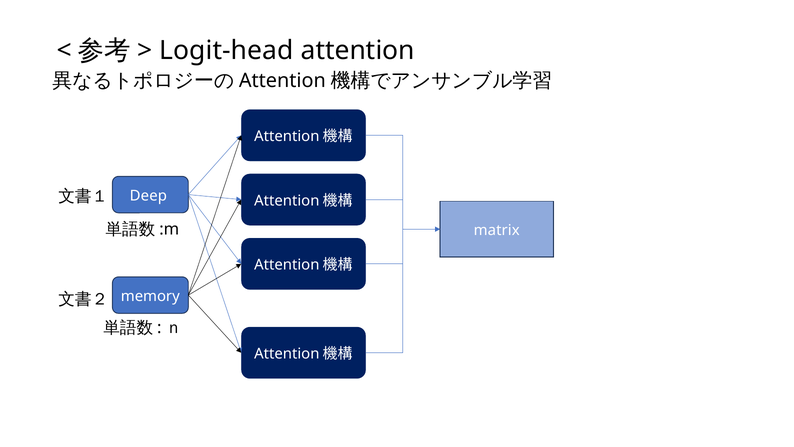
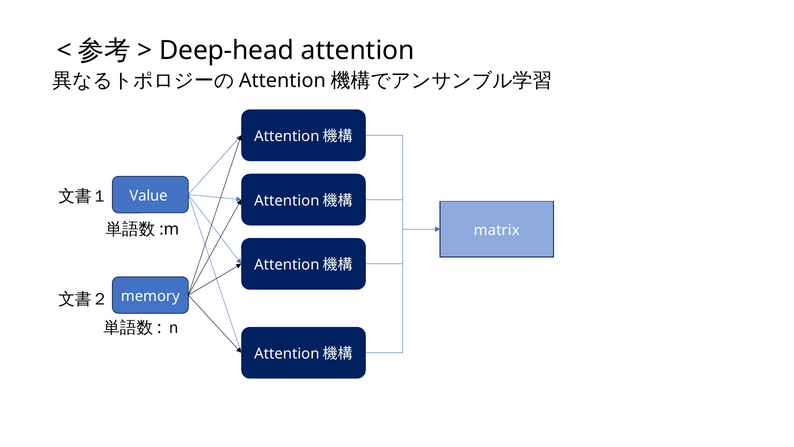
Logit-head: Logit-head -> Deep-head
Deep: Deep -> Value
